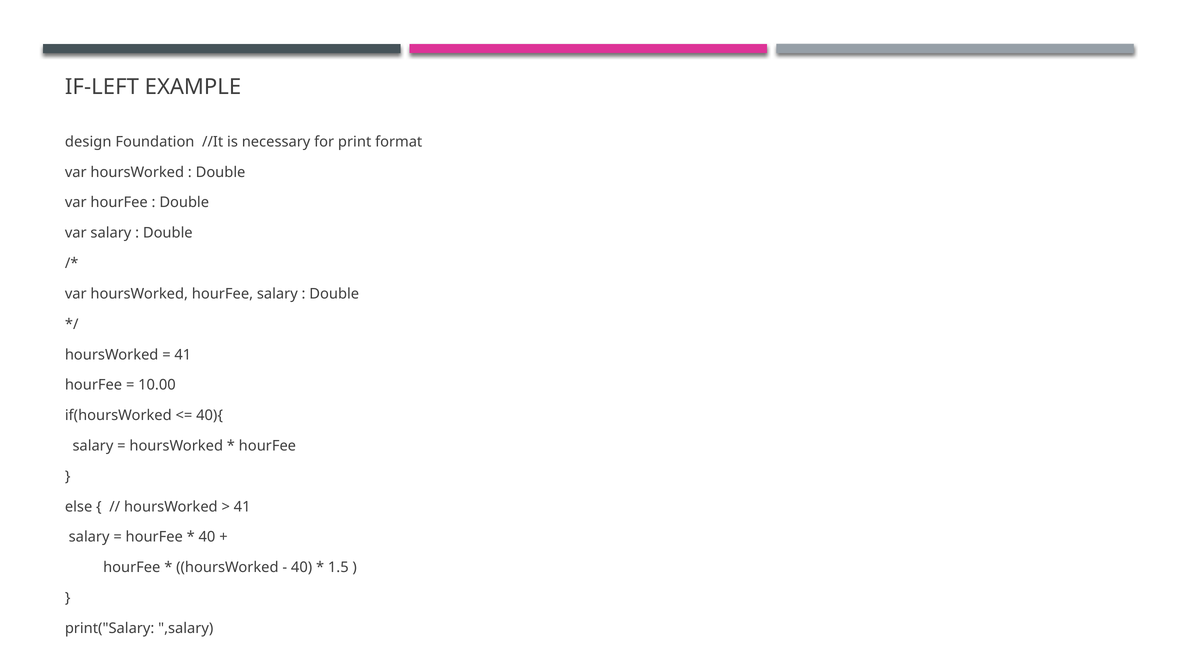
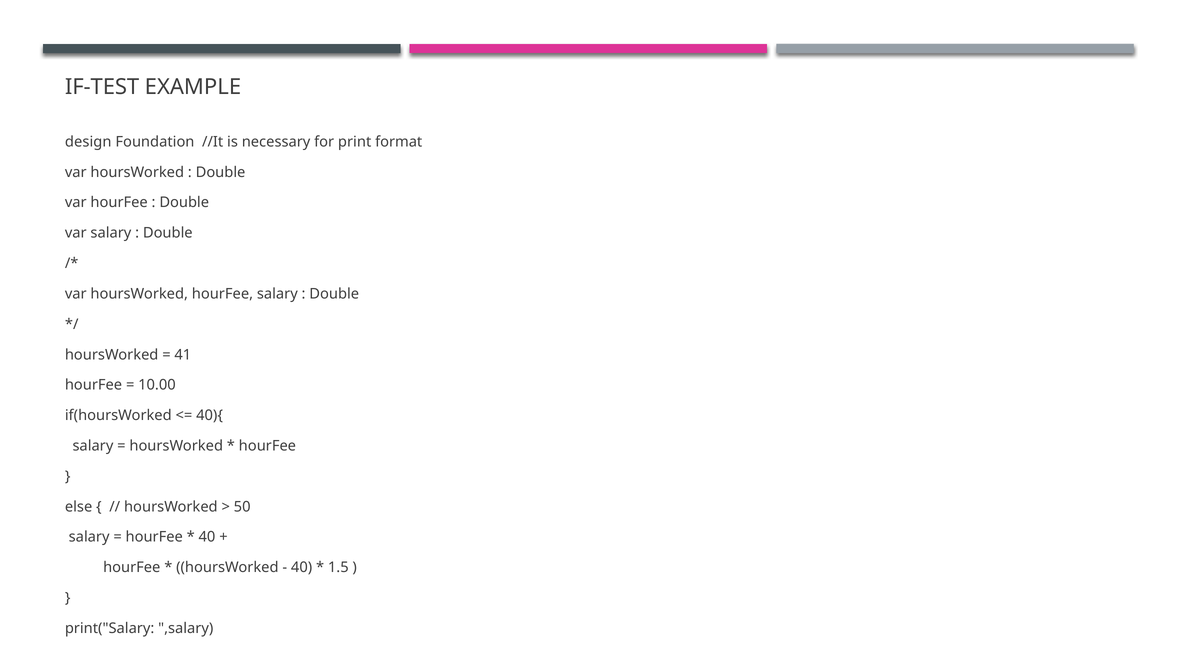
IF-LEFT: IF-LEFT -> IF-TEST
41 at (242, 507): 41 -> 50
